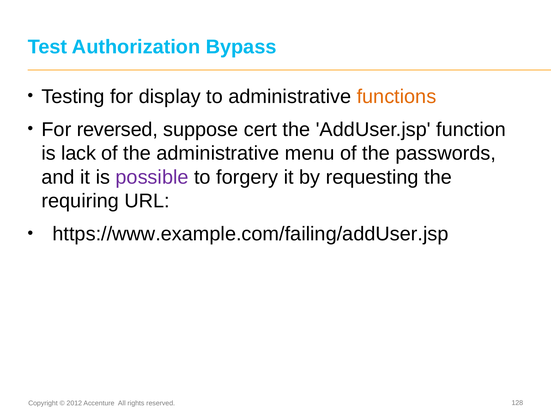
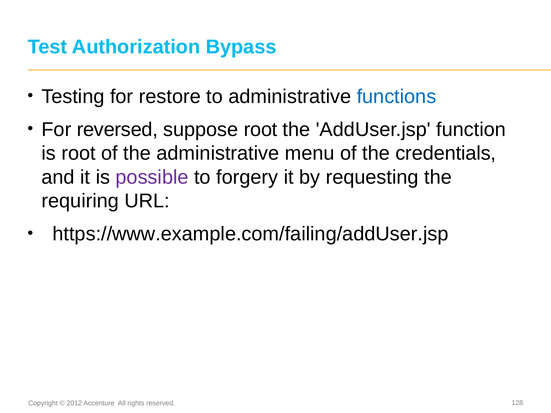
display: display -> restore
functions colour: orange -> blue
suppose cert: cert -> root
is lack: lack -> root
passwords: passwords -> credentials
